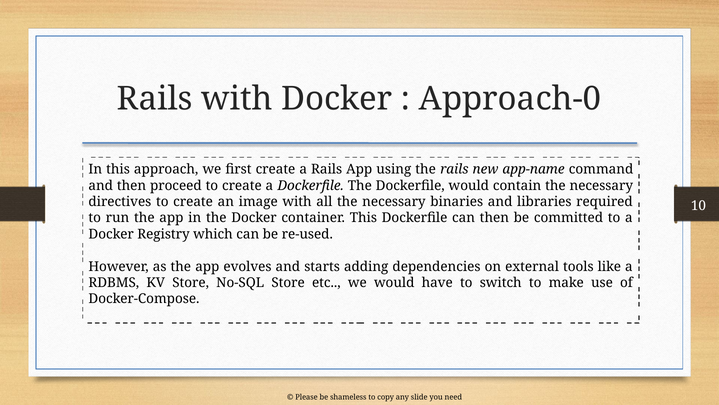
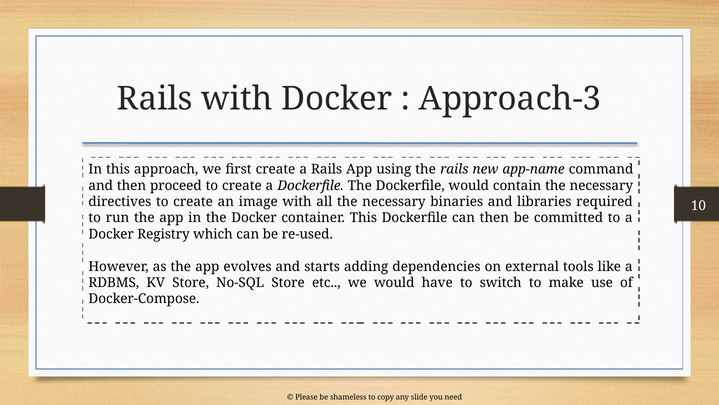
Approach-0: Approach-0 -> Approach-3
